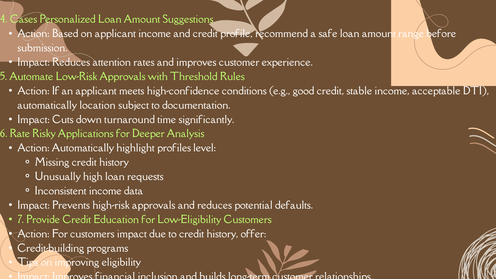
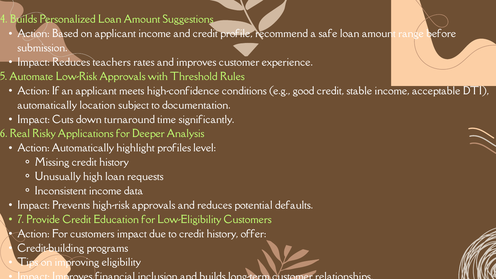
4 Cases: Cases -> Builds
attention: attention -> teachers
Rate: Rate -> Real
